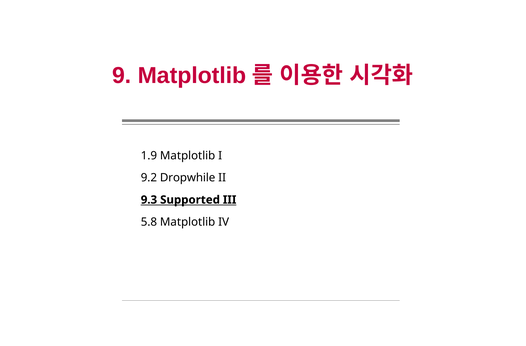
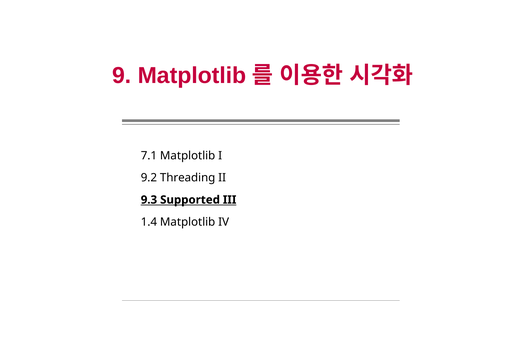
1.9: 1.9 -> 7.1
Dropwhile: Dropwhile -> Threading
5.8: 5.8 -> 1.4
